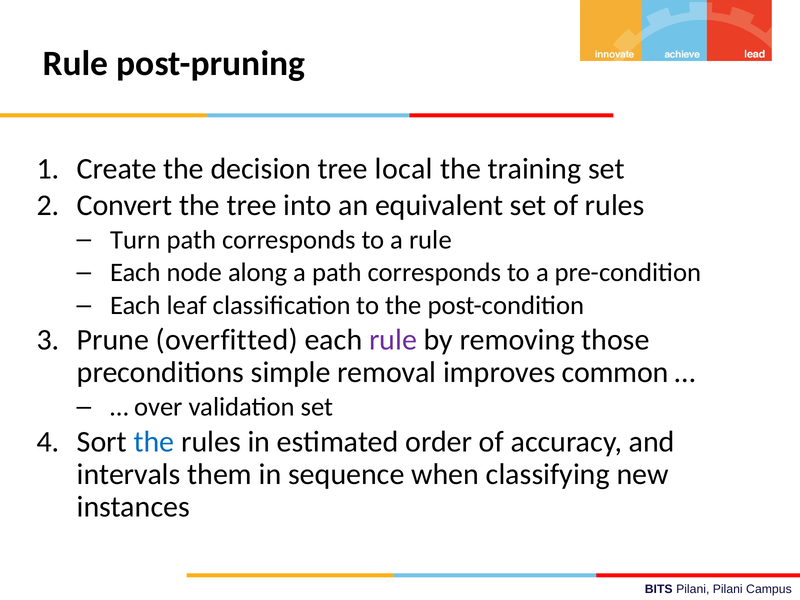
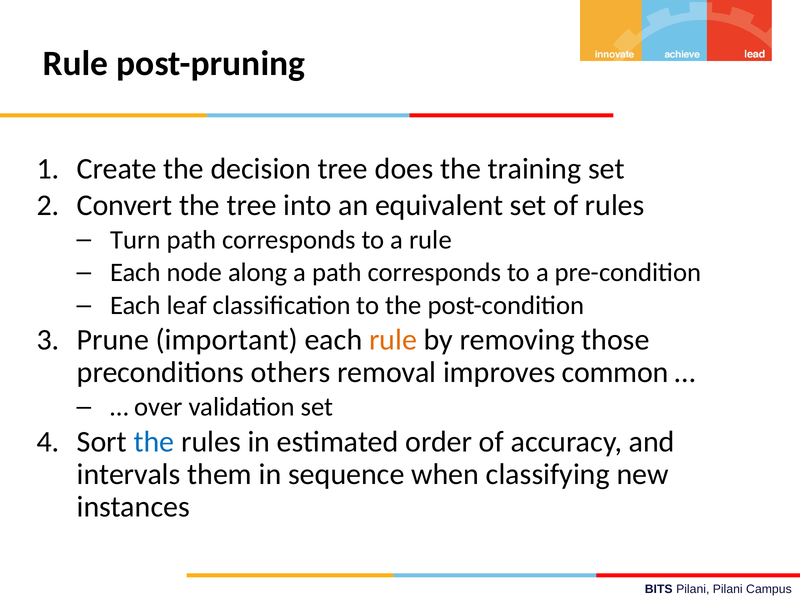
local: local -> does
overfitted: overfitted -> important
rule at (393, 340) colour: purple -> orange
simple: simple -> others
